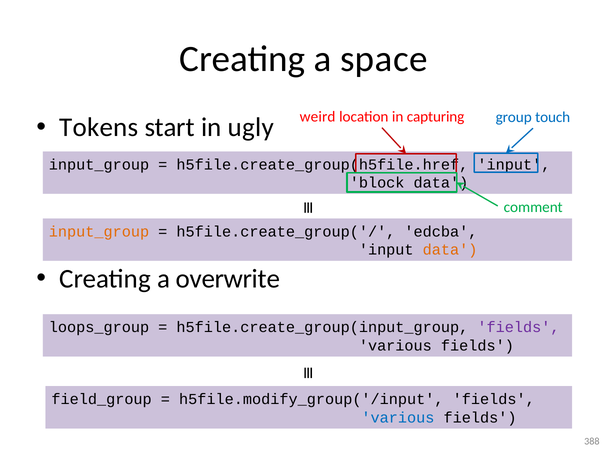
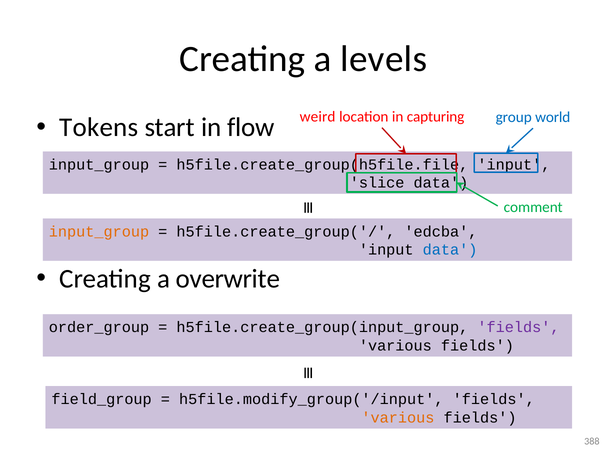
space: space -> levels
touch: touch -> world
ugly: ugly -> flow
h5file.create_group(h5file.href: h5file.create_group(h5file.href -> h5file.create_group(h5file.file
block: block -> slice
data at (450, 250) colour: orange -> blue
loops_group: loops_group -> order_group
various at (398, 418) colour: blue -> orange
